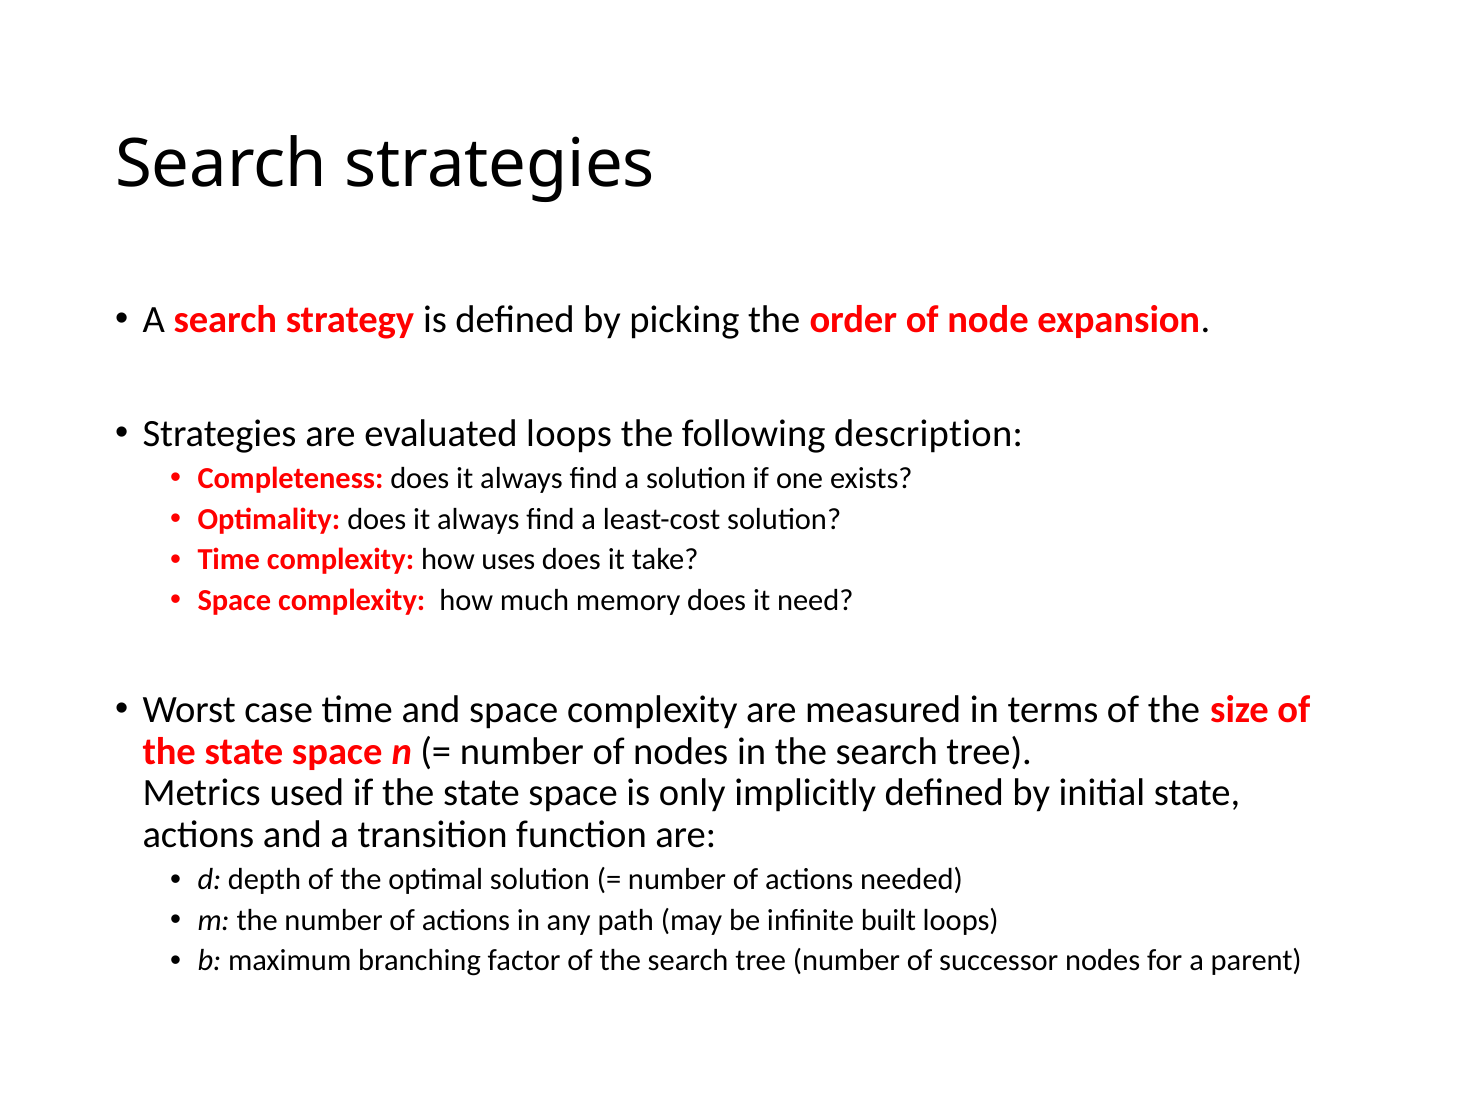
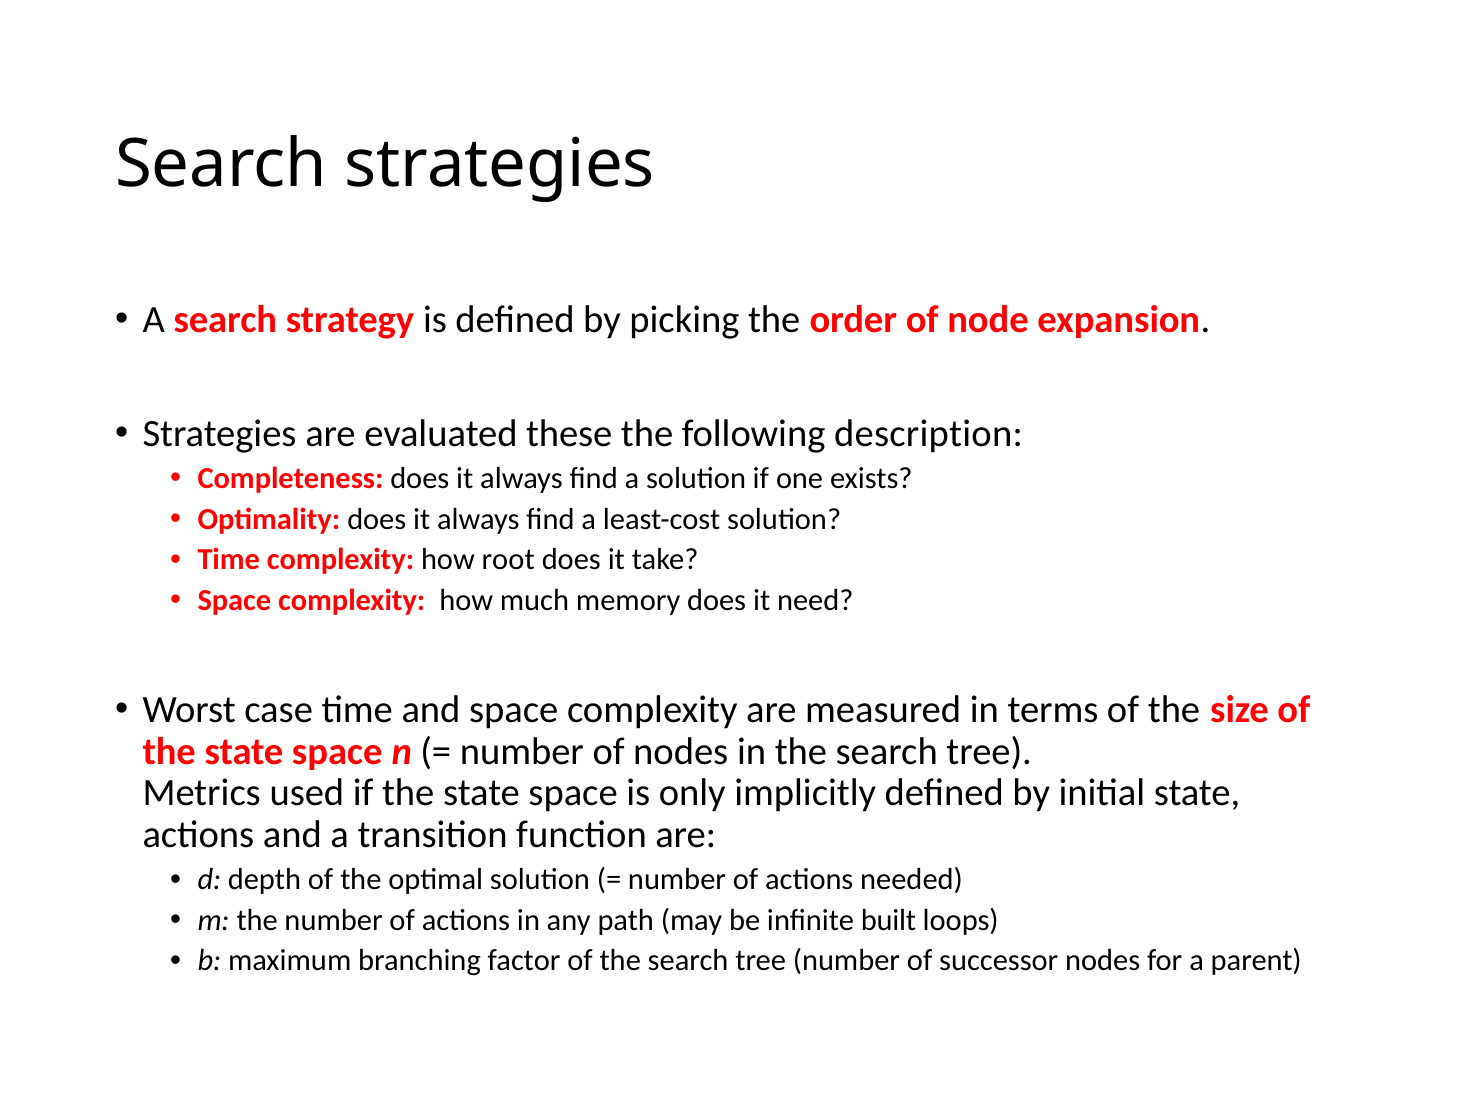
evaluated loops: loops -> these
uses: uses -> root
